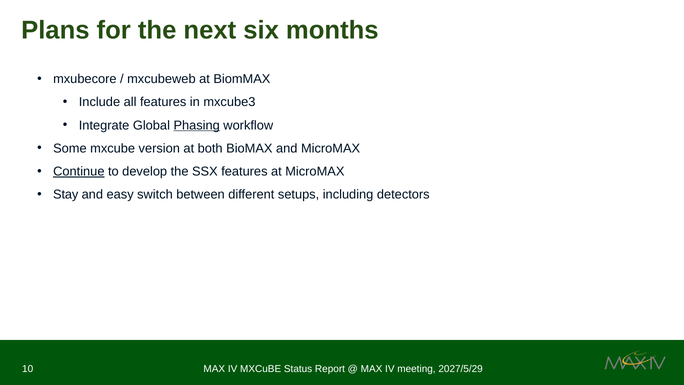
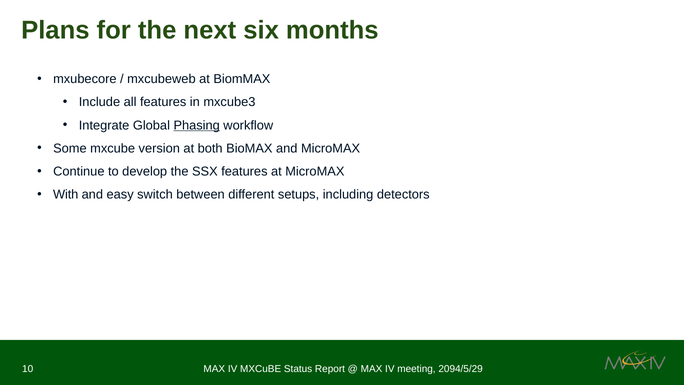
Continue underline: present -> none
Stay: Stay -> With
2027/5/29: 2027/5/29 -> 2094/5/29
